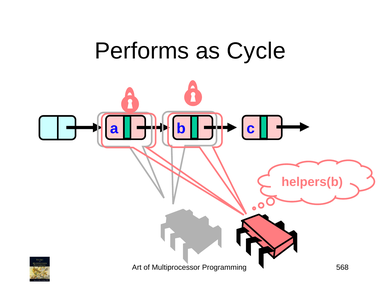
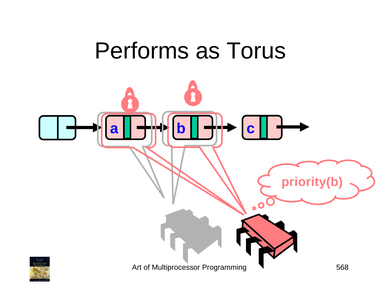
Cycle: Cycle -> Torus
helpers(b: helpers(b -> priority(b
